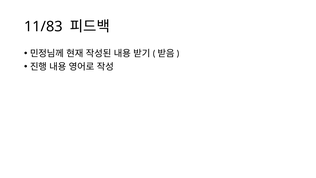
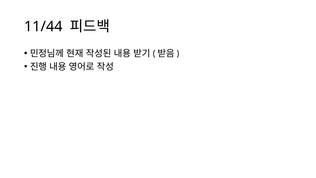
11/83: 11/83 -> 11/44
